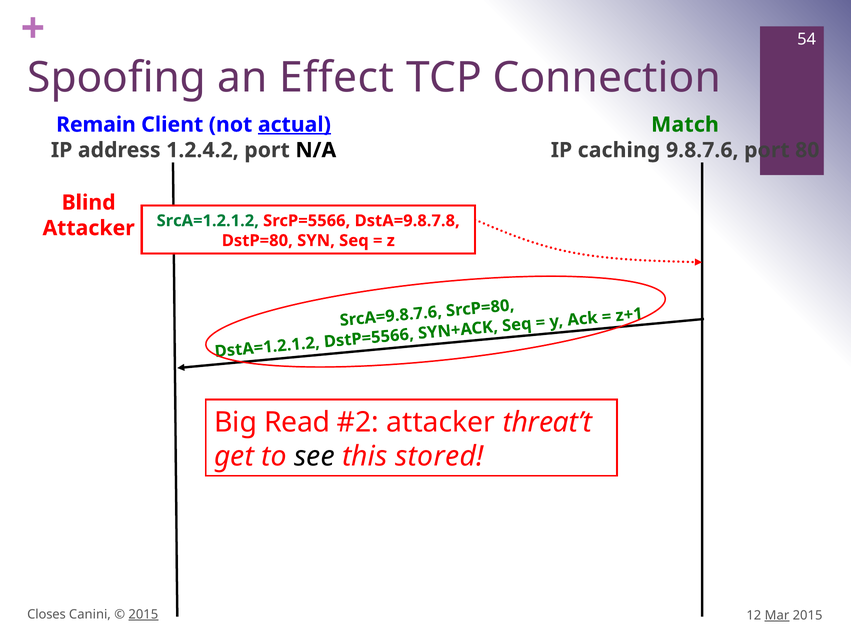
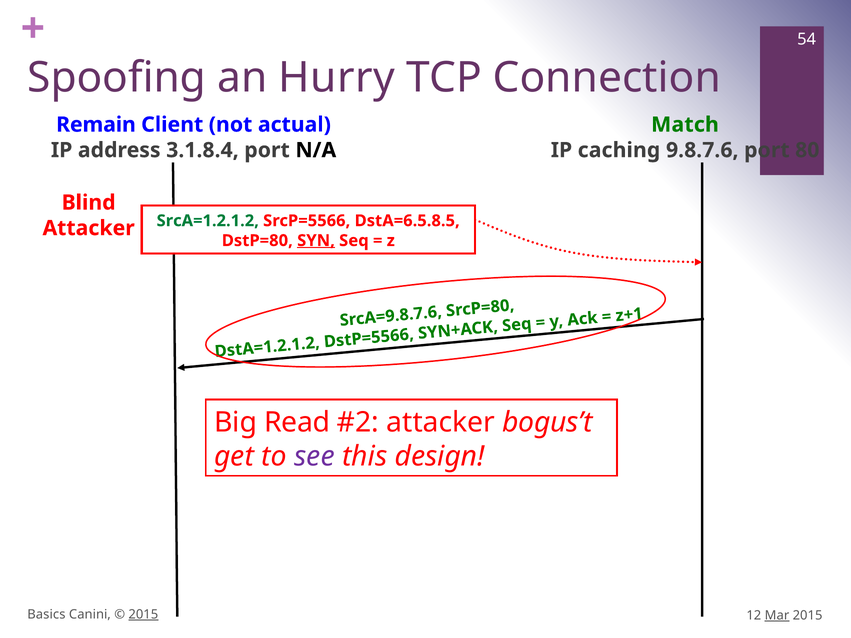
Effect: Effect -> Hurry
actual underline: present -> none
1.2.4.2: 1.2.4.2 -> 3.1.8.4
DstA=9.8.7.8: DstA=9.8.7.8 -> DstA=6.5.8.5
SYN underline: none -> present
threat’t: threat’t -> bogus’t
see colour: black -> purple
stored: stored -> design
Closes: Closes -> Basics
